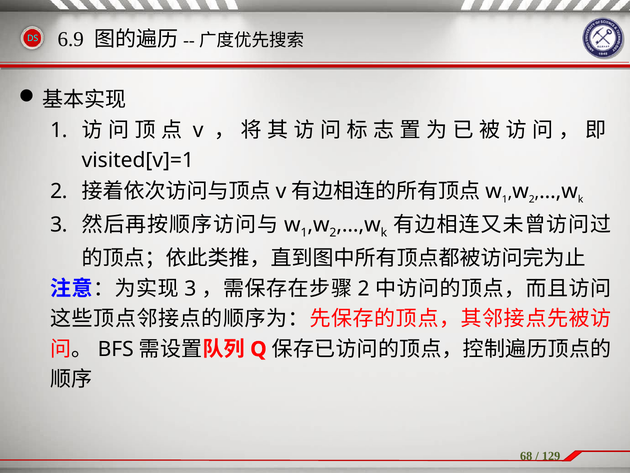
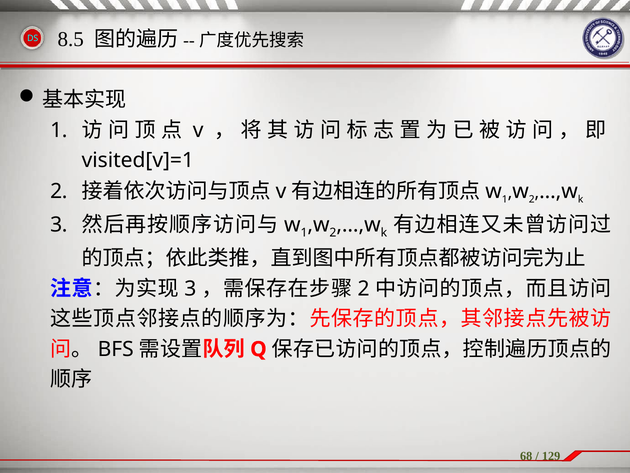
6.9: 6.9 -> 8.5
